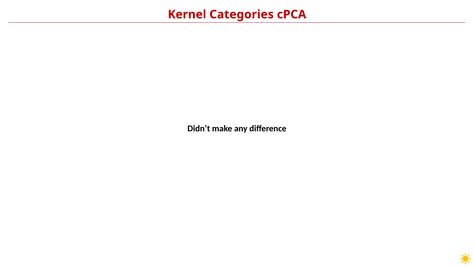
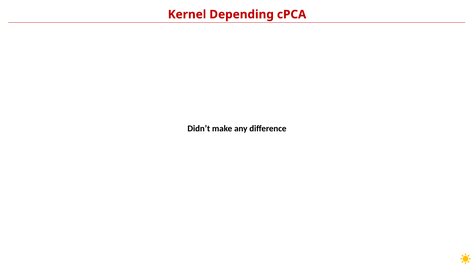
Categories: Categories -> Depending
